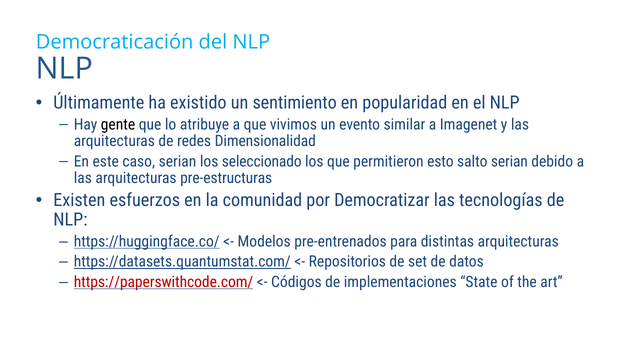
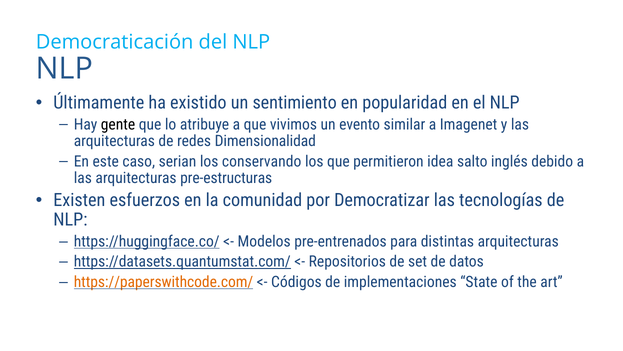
seleccionado: seleccionado -> conservando
esto: esto -> idea
salto serian: serian -> inglés
https://paperswithcode.com/ colour: red -> orange
